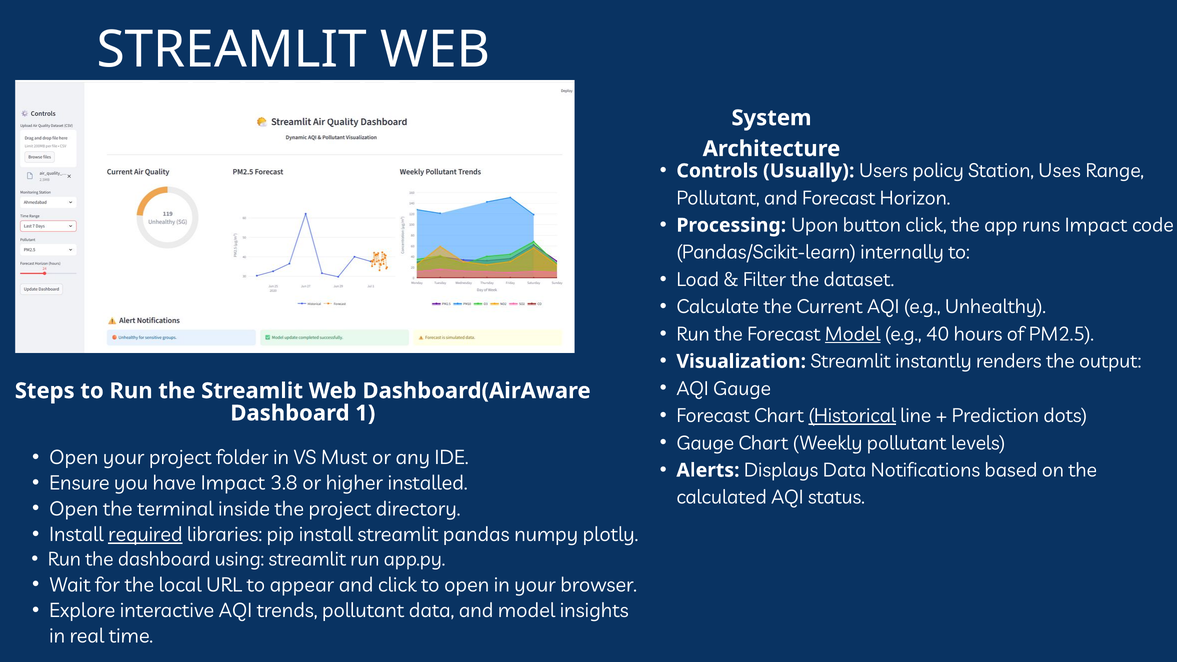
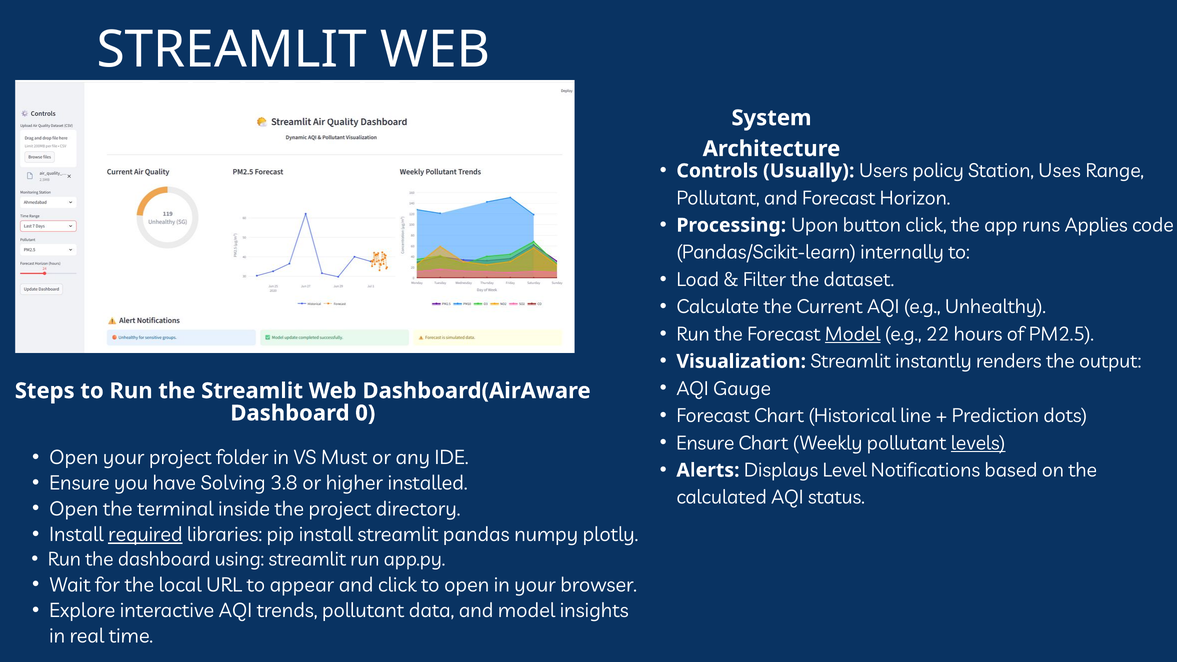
runs Impact: Impact -> Applies
40: 40 -> 22
Historical underline: present -> none
1: 1 -> 0
Gauge at (705, 443): Gauge -> Ensure
levels underline: none -> present
Displays Data: Data -> Level
have Impact: Impact -> Solving
